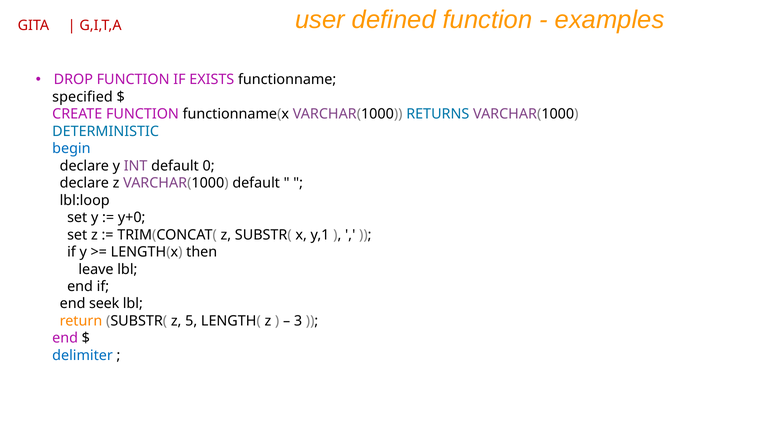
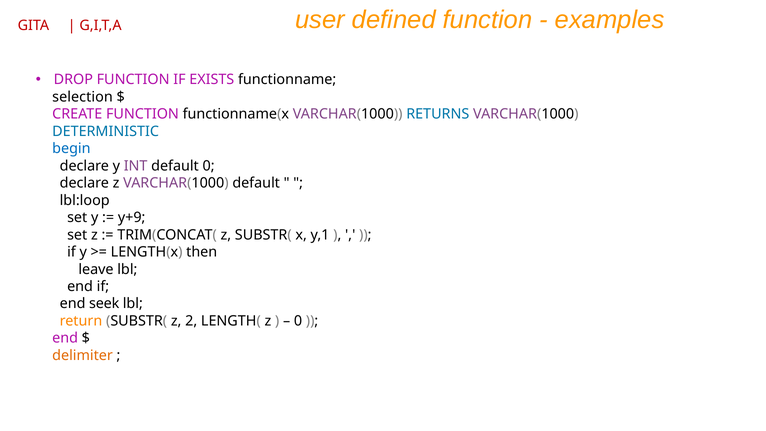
specified: specified -> selection
y+0: y+0 -> y+9
5: 5 -> 2
3 at (298, 321): 3 -> 0
delimiter colour: blue -> orange
